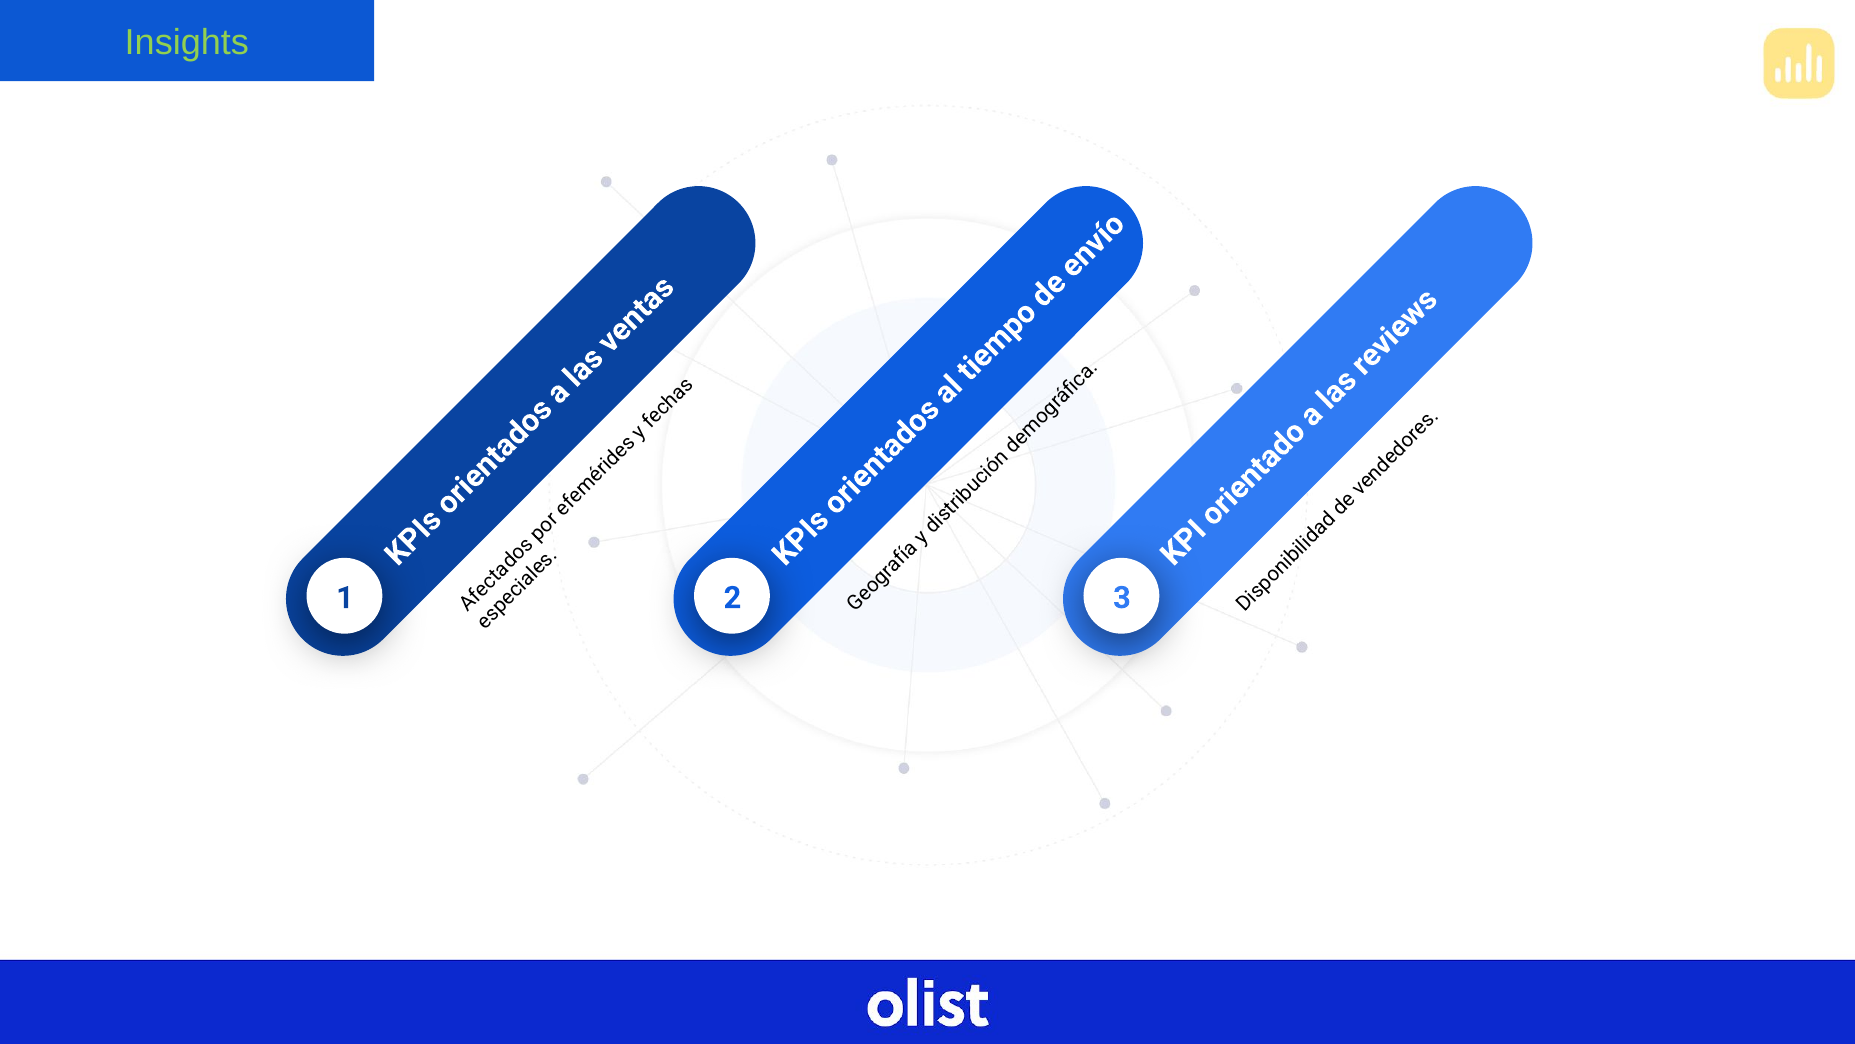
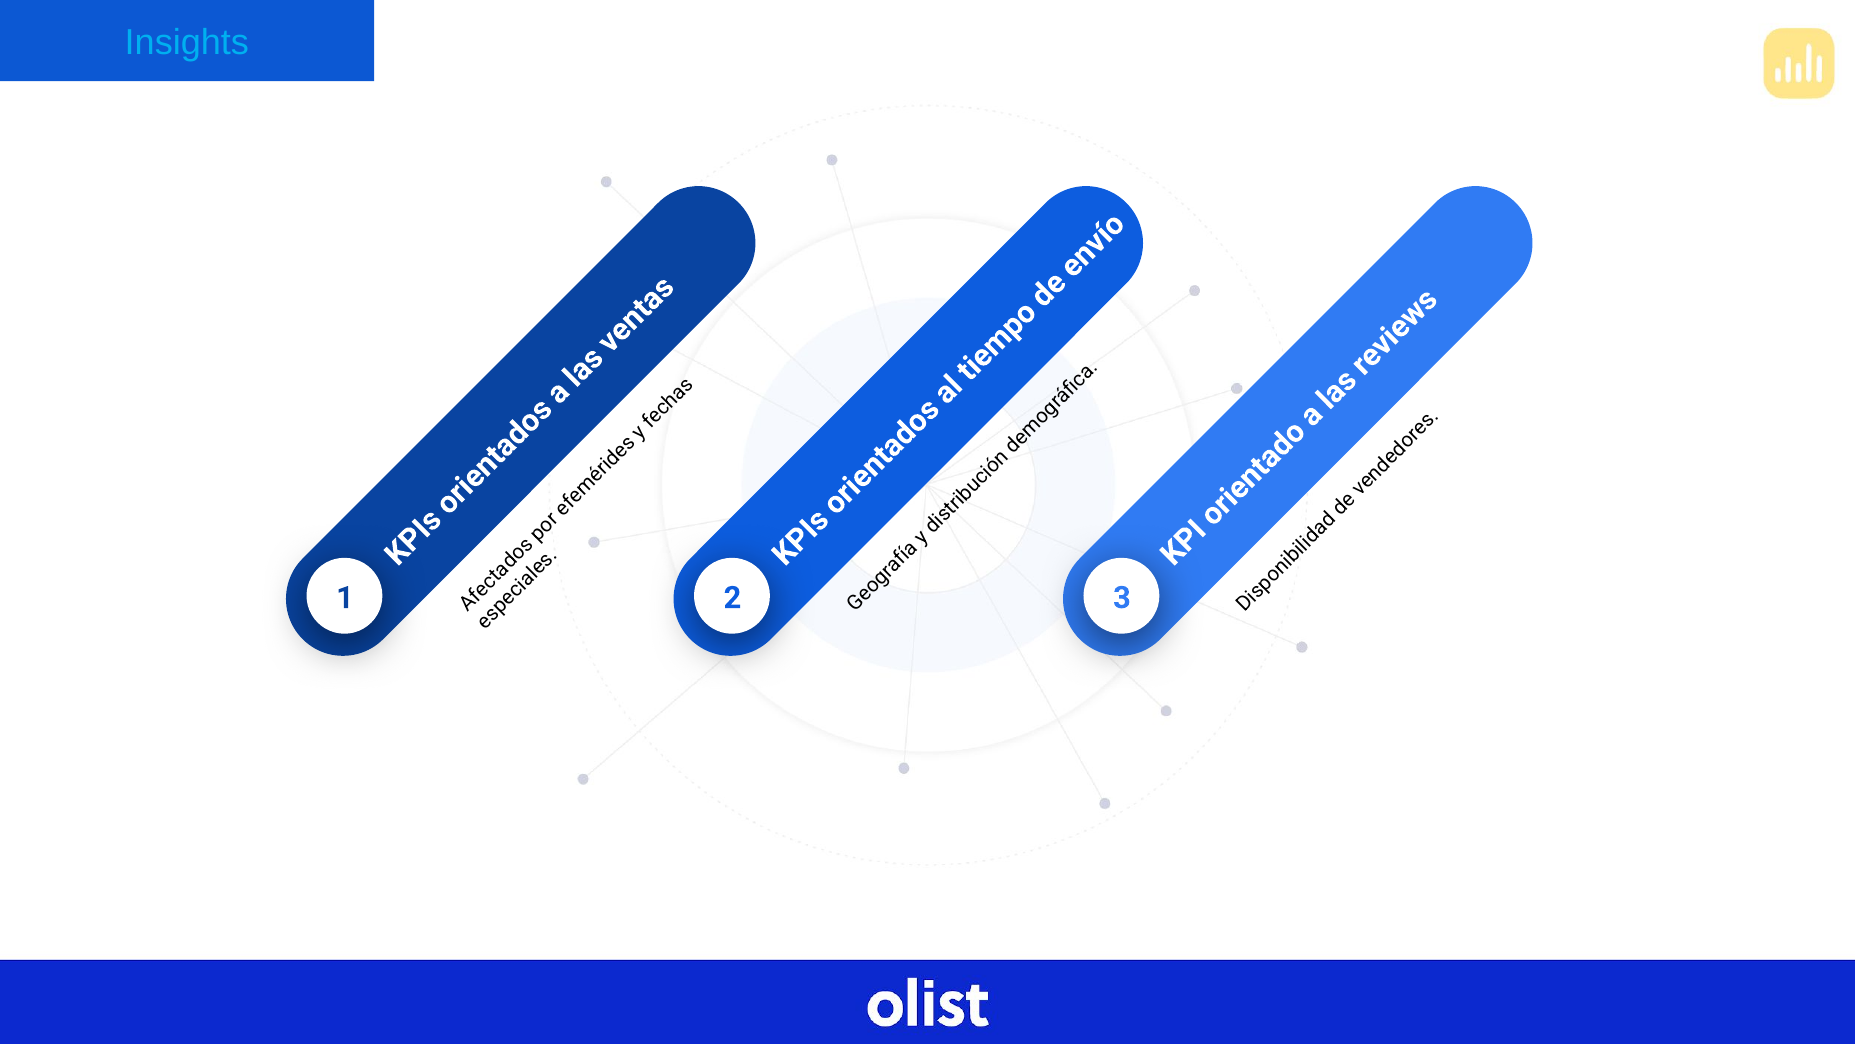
Insights colour: light green -> light blue
